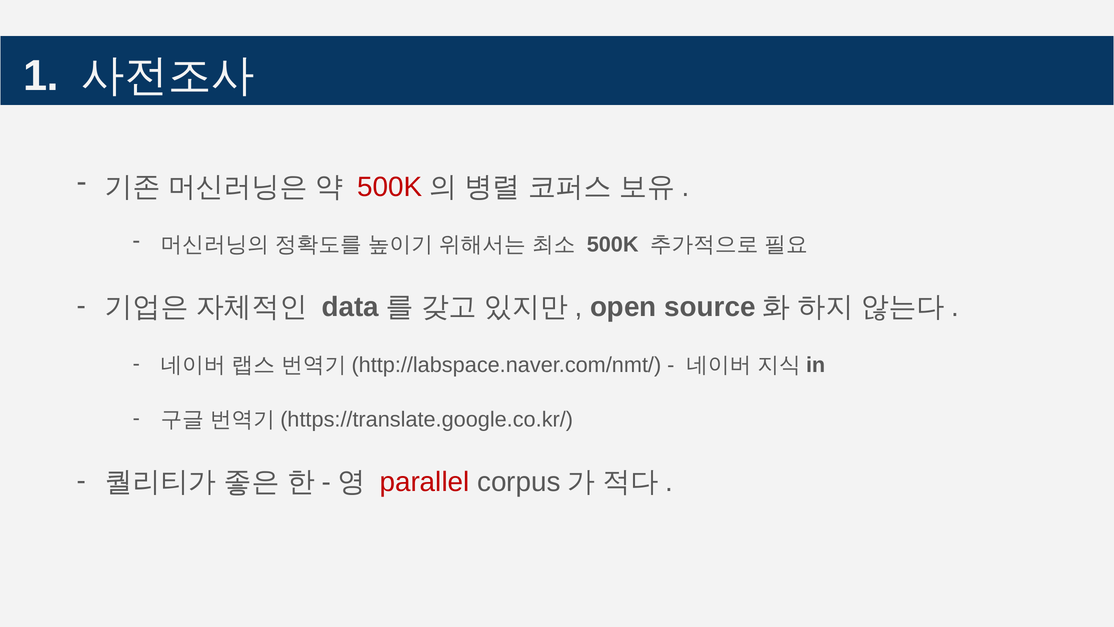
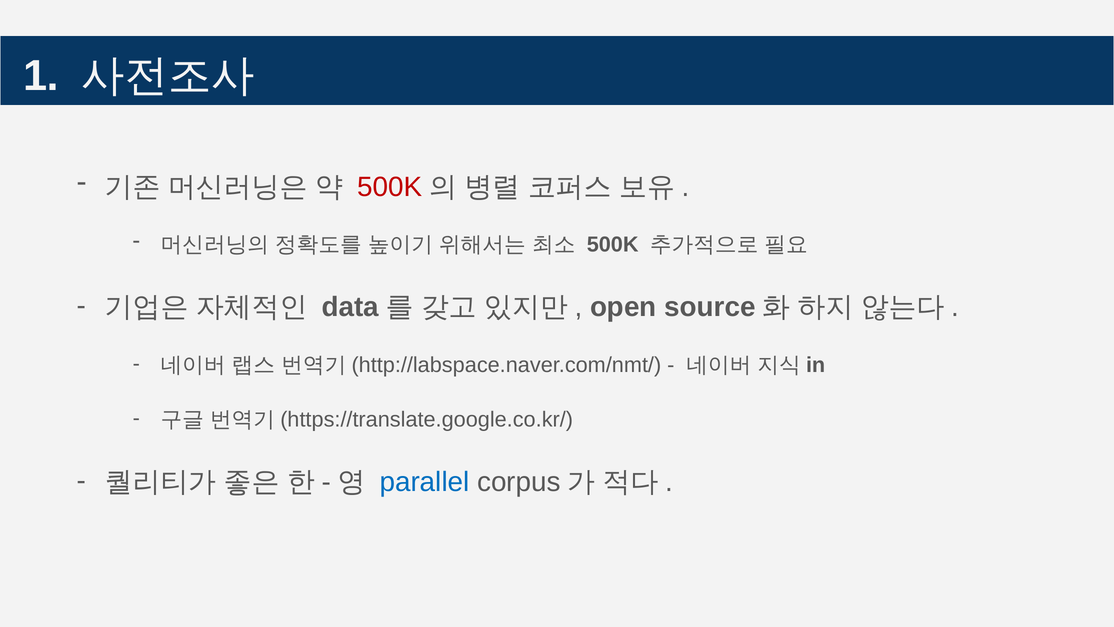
parallel colour: red -> blue
